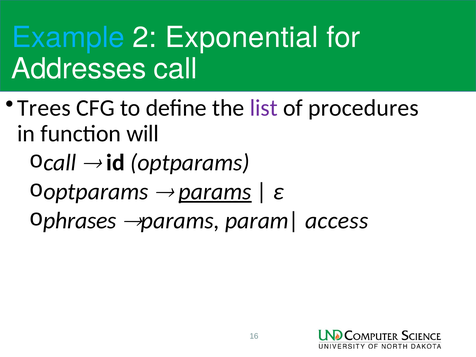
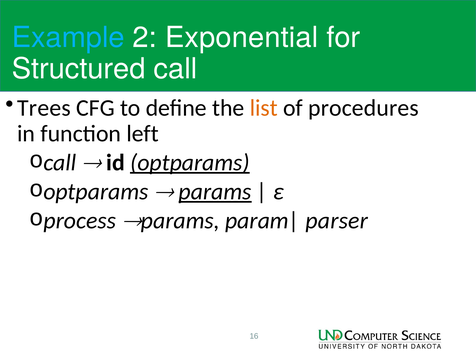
Addresses: Addresses -> Structured
list colour: purple -> orange
will: will -> left
optparams at (190, 163) underline: none -> present
phrases: phrases -> process
access: access -> parser
